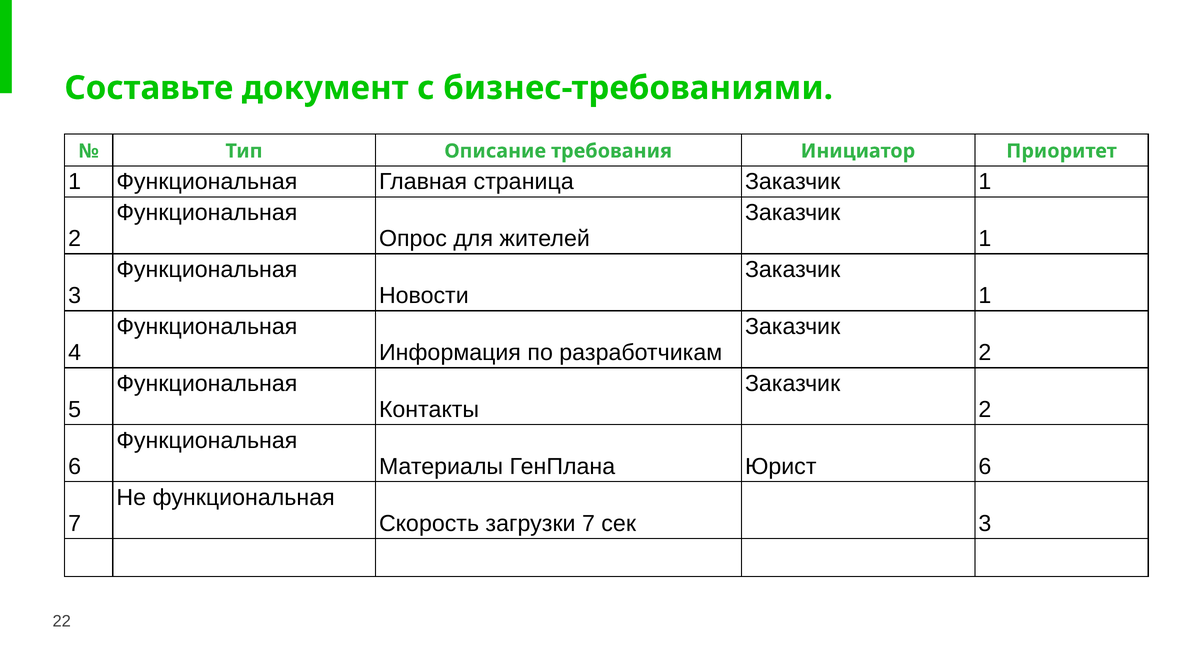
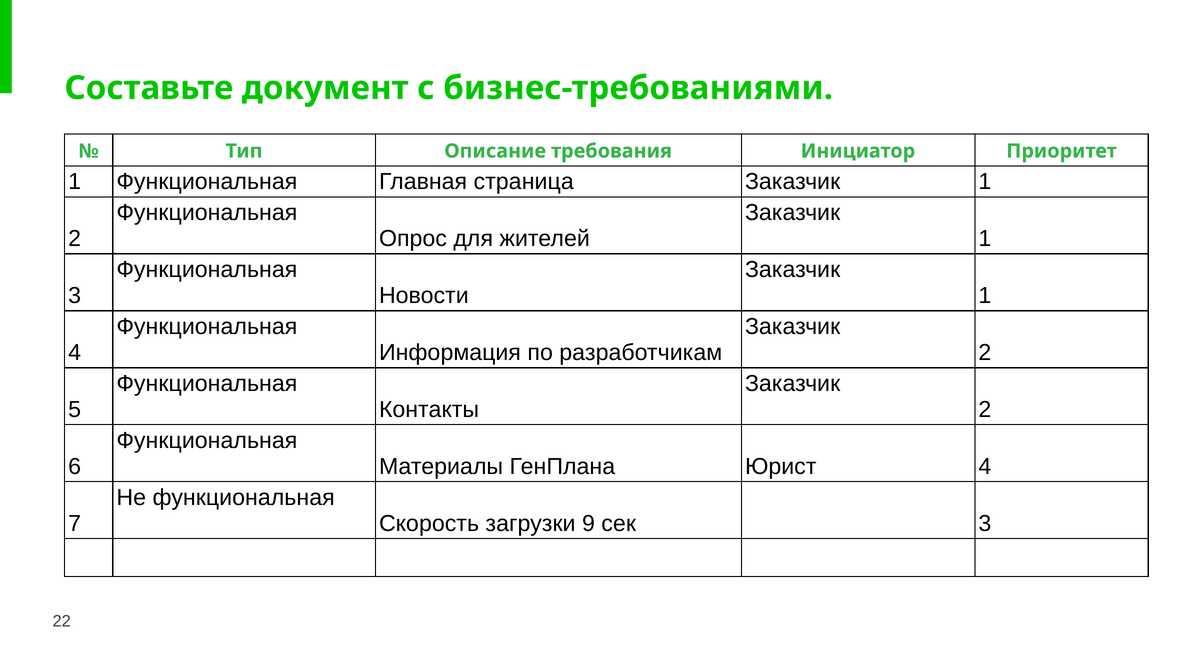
Юрист 6: 6 -> 4
загрузки 7: 7 -> 9
